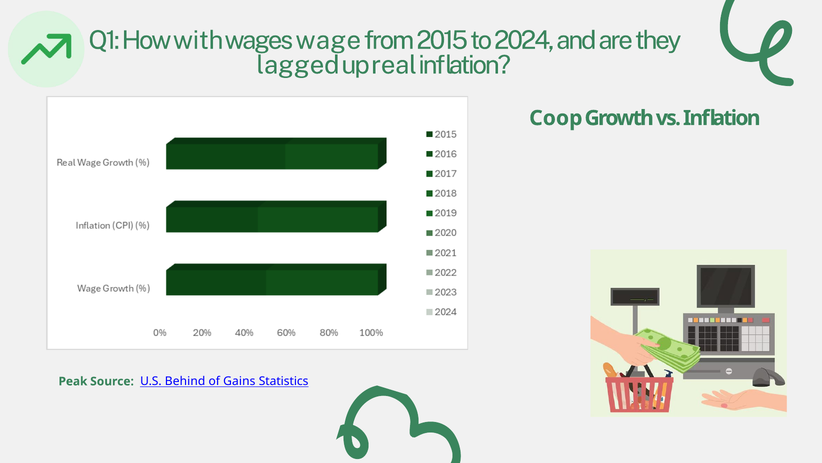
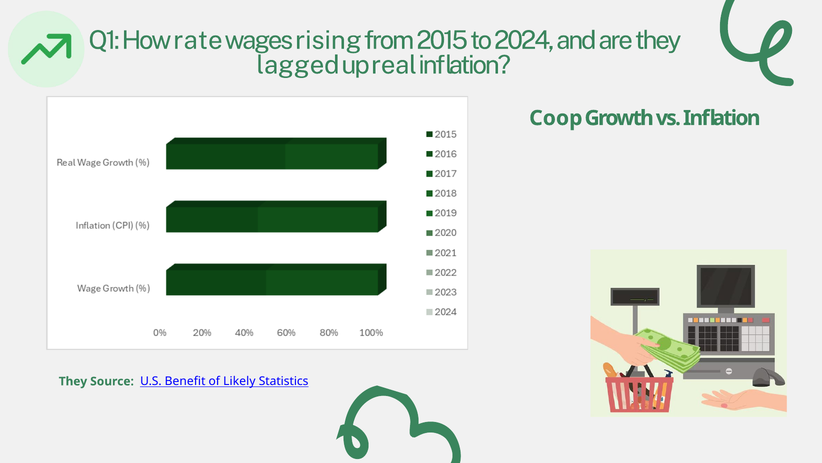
with: with -> rate
wage: wage -> rising
Peak at (73, 381): Peak -> They
Behind: Behind -> Benefit
Gains: Gains -> Likely
